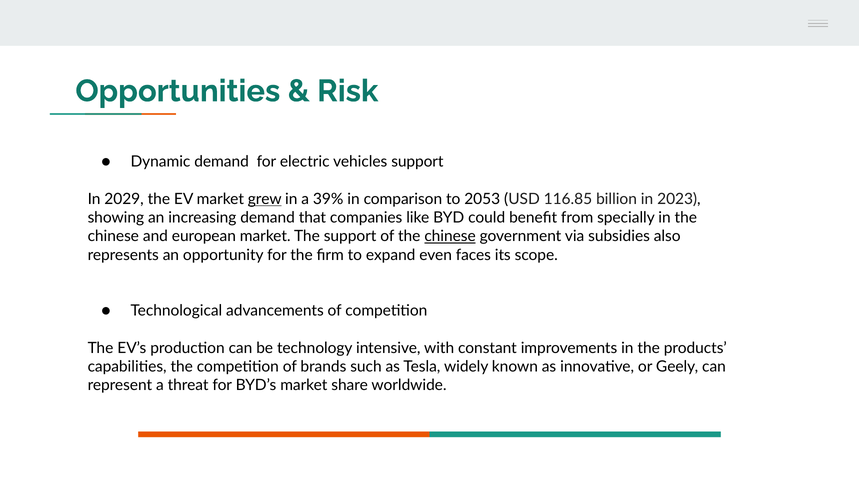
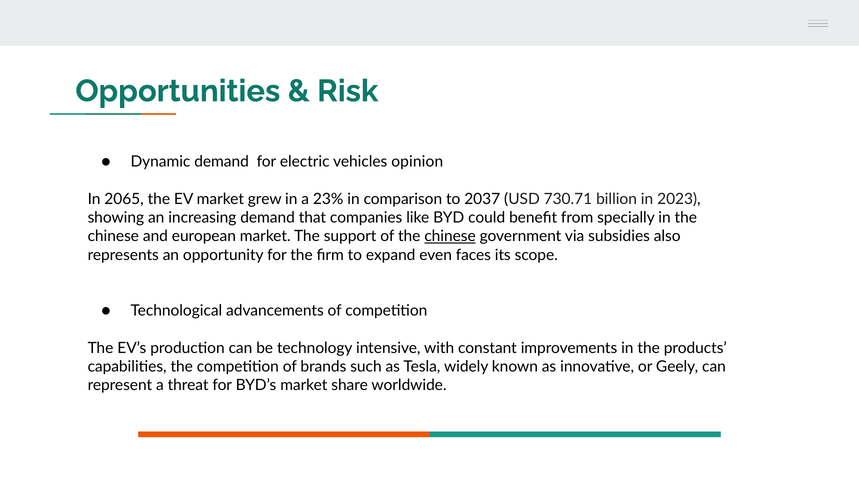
vehicles support: support -> opinion
2029: 2029 -> 2065
grew underline: present -> none
39%: 39% -> 23%
2053: 2053 -> 2037
116.85: 116.85 -> 730.71
